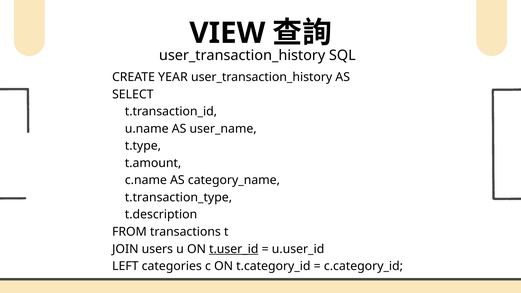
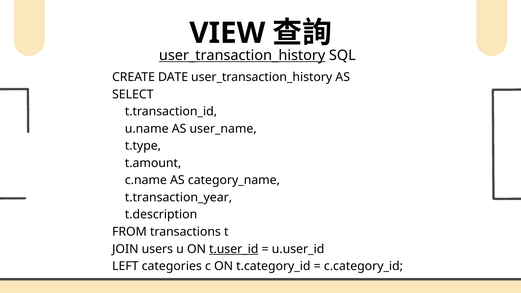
user_transaction_history at (242, 55) underline: none -> present
YEAR: YEAR -> DATE
t.transaction_type: t.transaction_type -> t.transaction_year
